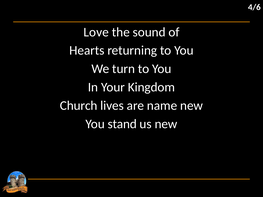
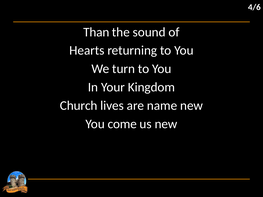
Love: Love -> Than
stand: stand -> come
